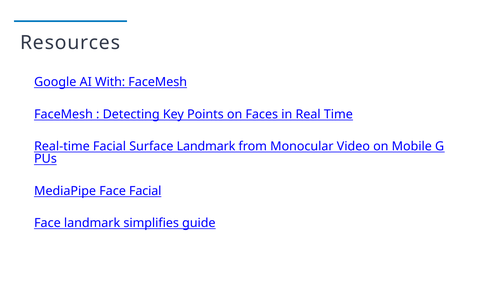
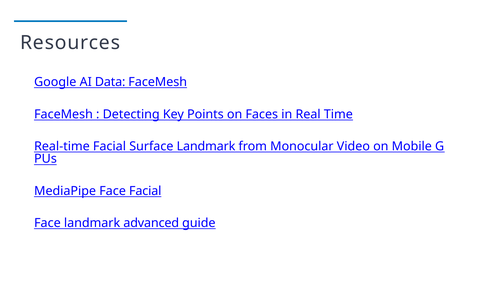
With: With -> Data
simplifies: simplifies -> advanced
